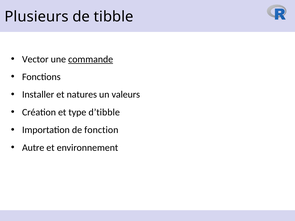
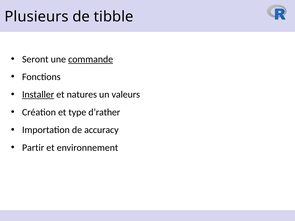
Vector: Vector -> Seront
Installer underline: none -> present
d’tibble: d’tibble -> d’rather
fonction: fonction -> accuracy
Autre: Autre -> Partir
